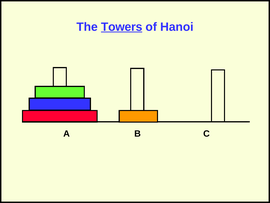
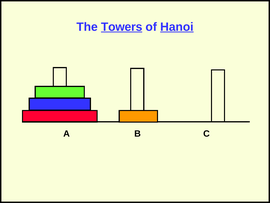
Hanoi underline: none -> present
